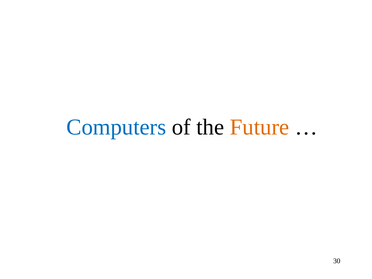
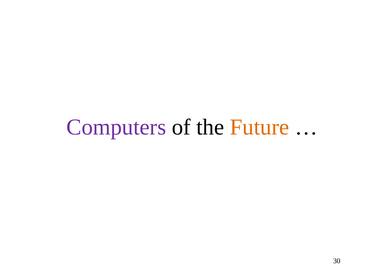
Computers colour: blue -> purple
